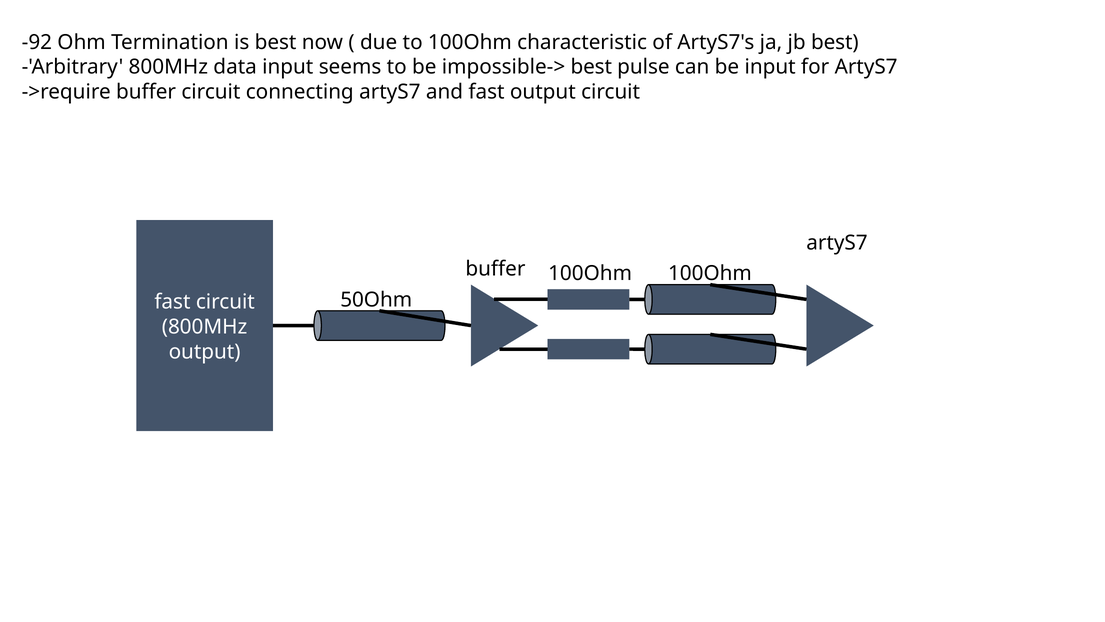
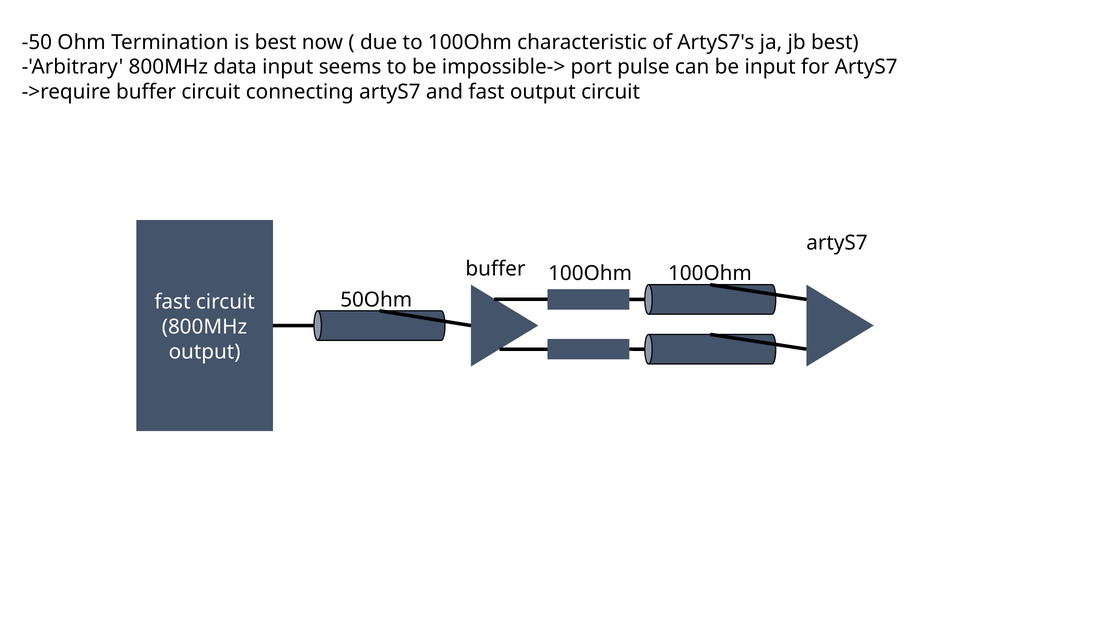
-92: -92 -> -50
impossible-> best: best -> port
